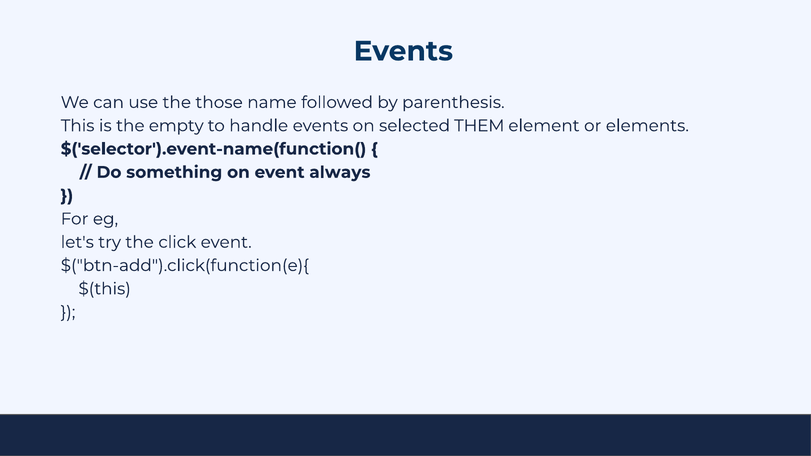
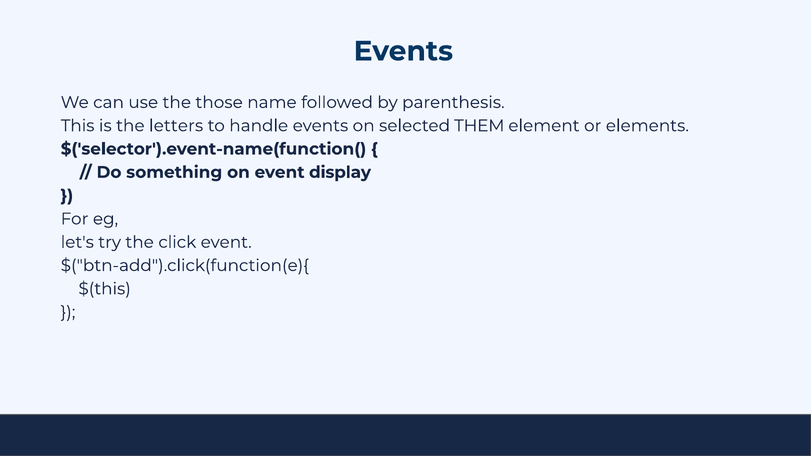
empty: empty -> letters
always: always -> display
